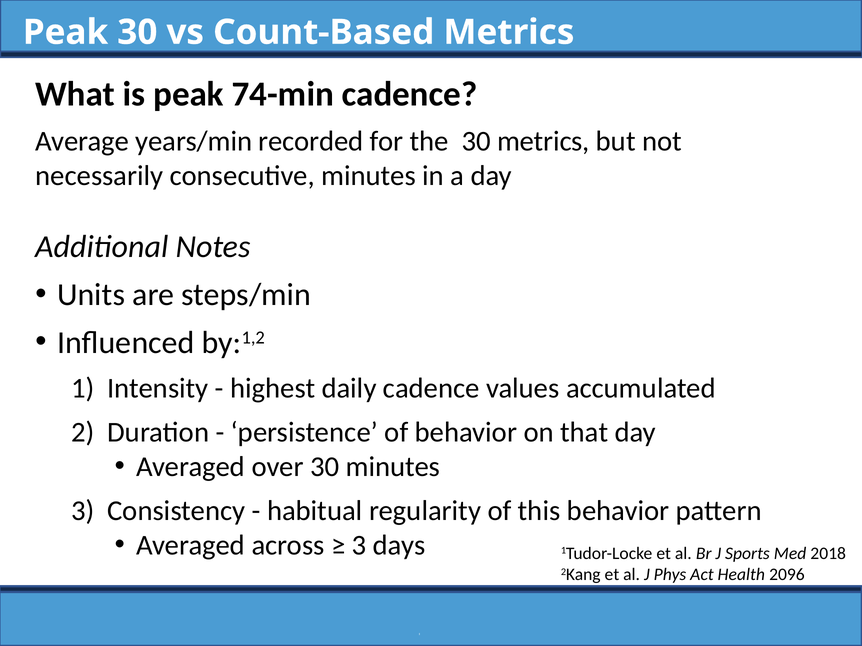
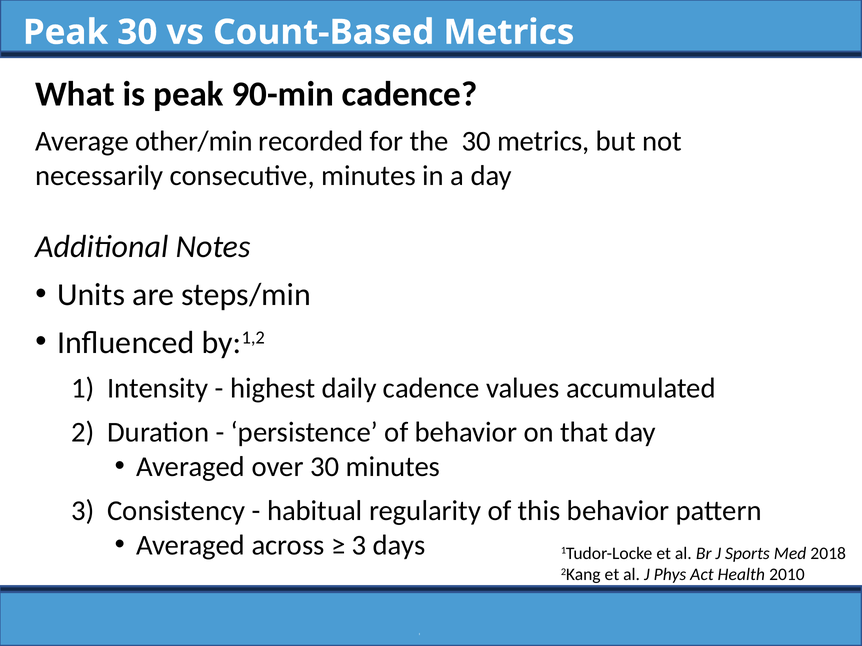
74-min: 74-min -> 90-min
years/min: years/min -> other/min
2096: 2096 -> 2010
